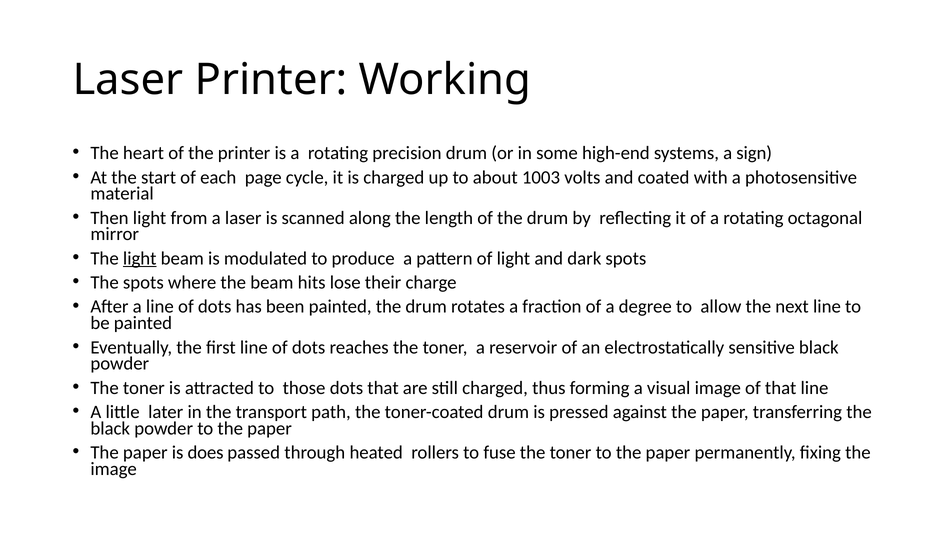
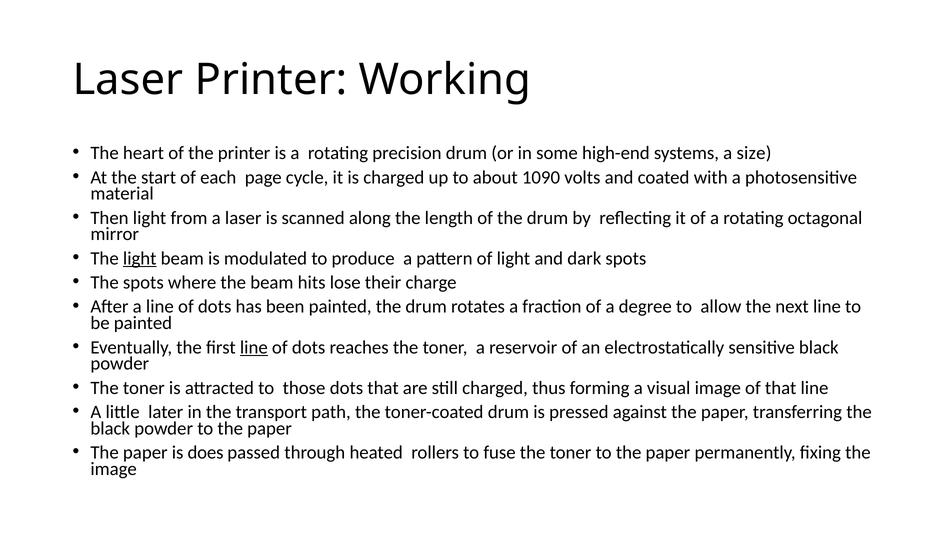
sign: sign -> size
1003: 1003 -> 1090
line at (254, 347) underline: none -> present
